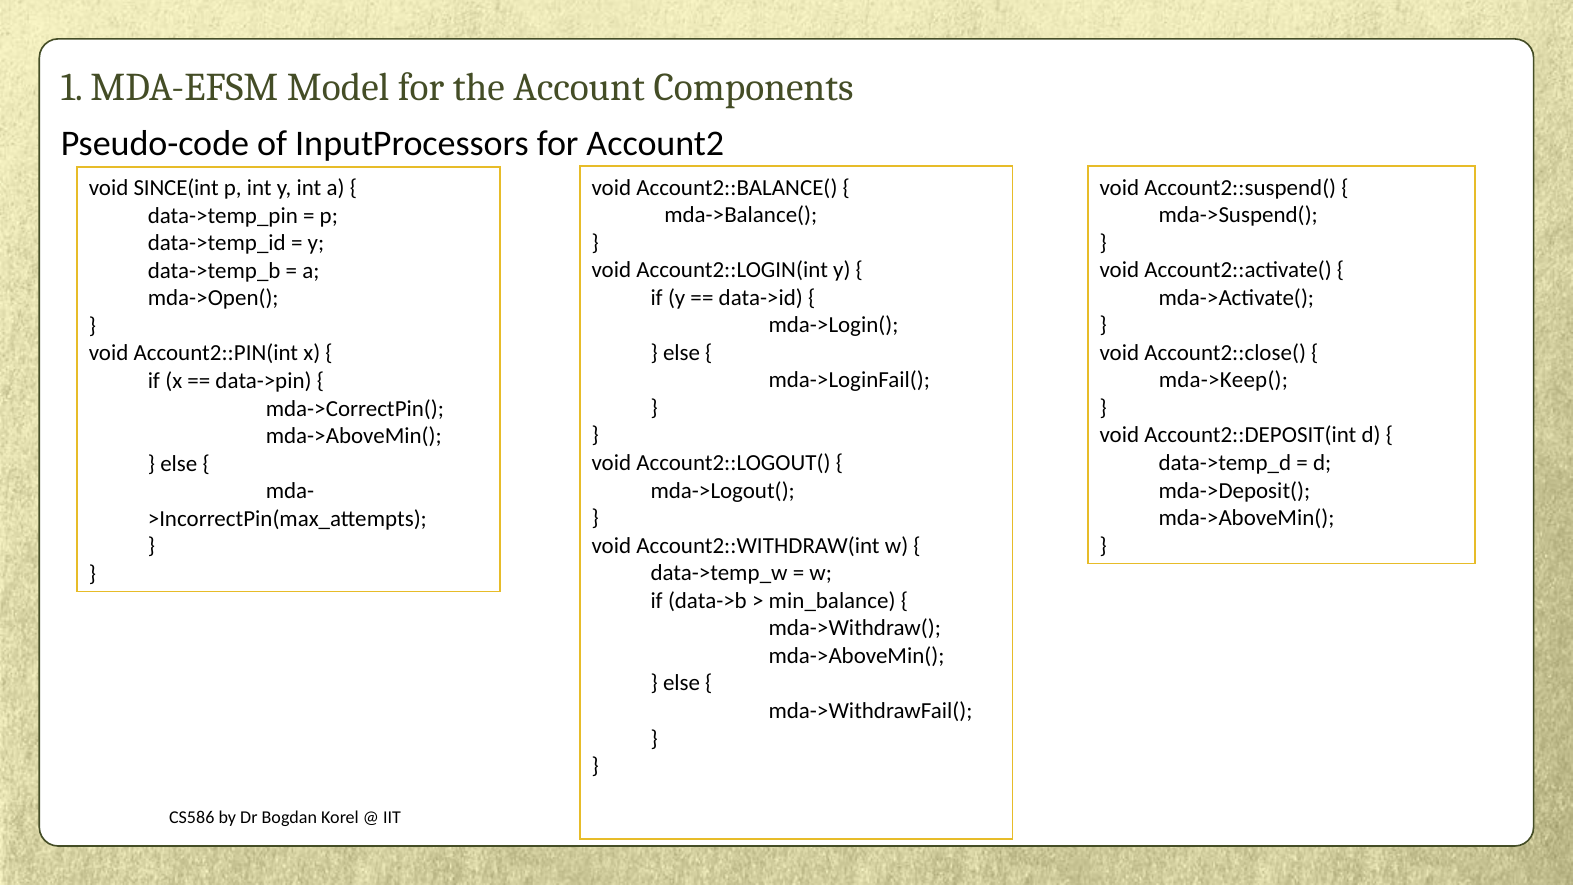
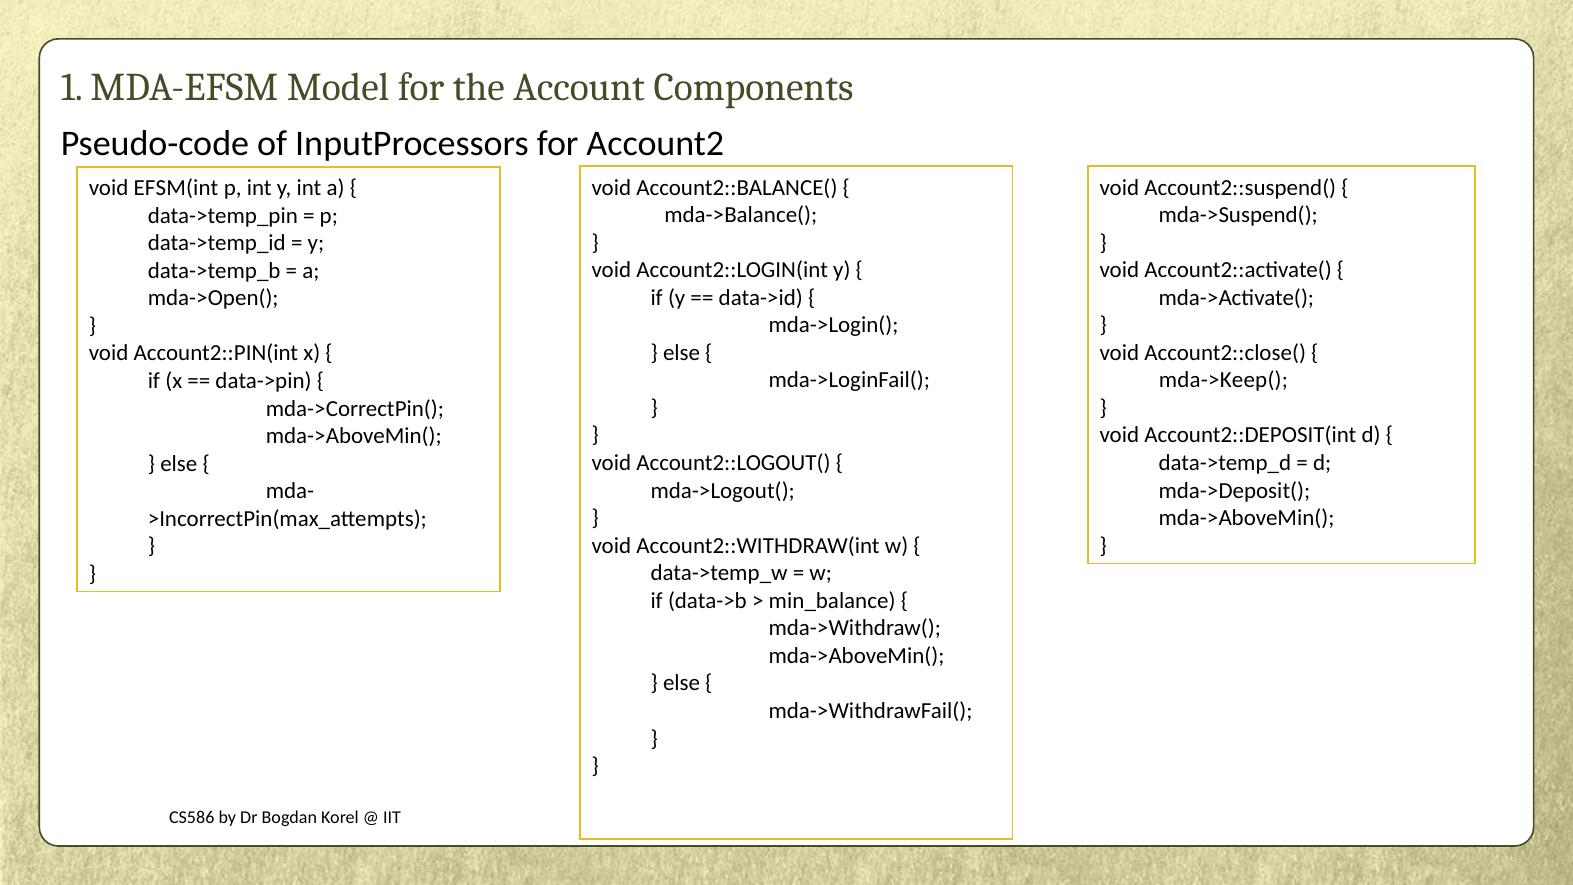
SINCE(int: SINCE(int -> EFSM(int
